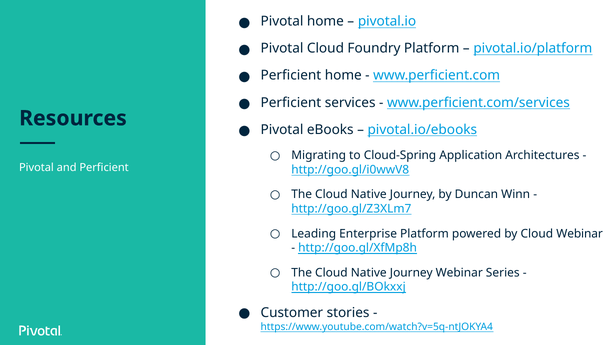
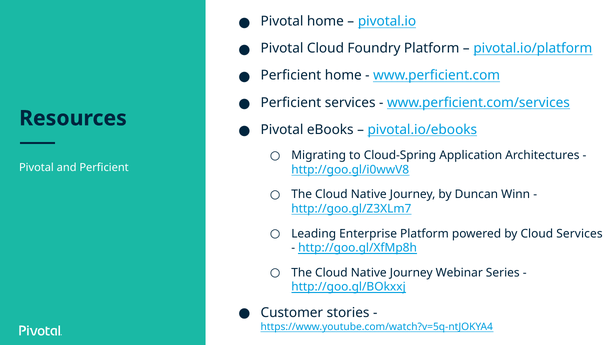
Cloud Webinar: Webinar -> Services
